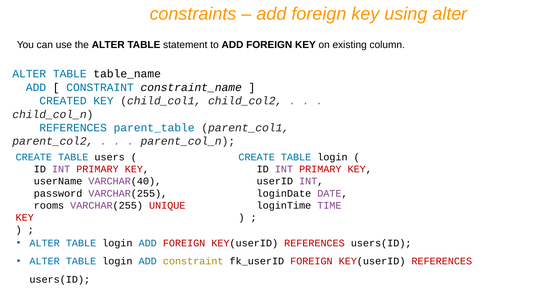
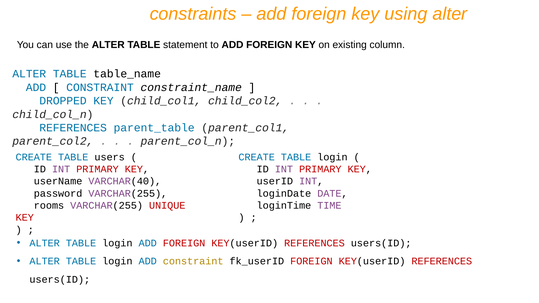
CREATED: CREATED -> DROPPED
